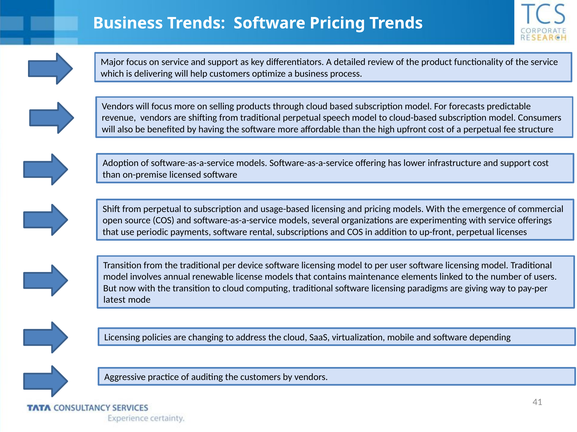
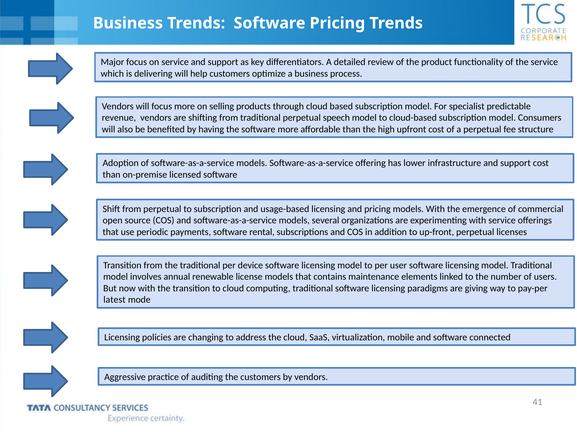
forecasts: forecasts -> specialist
depending: depending -> connected
